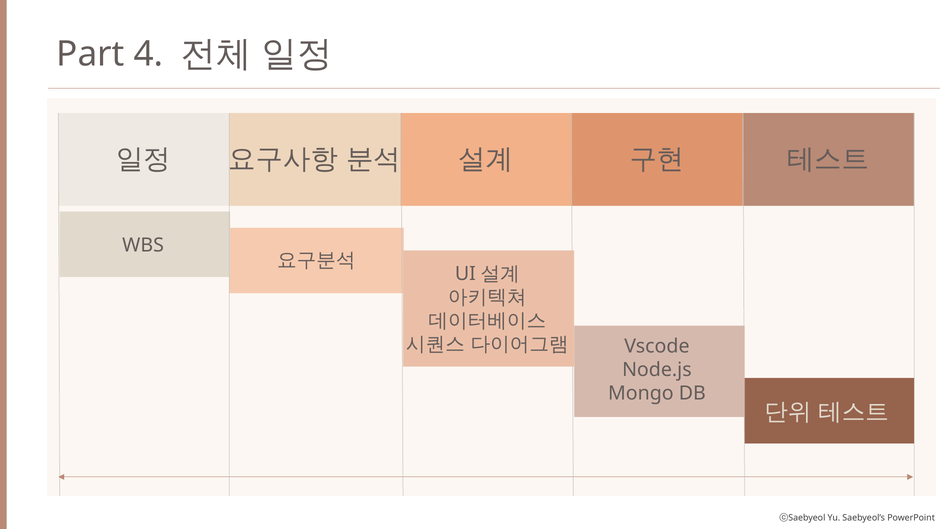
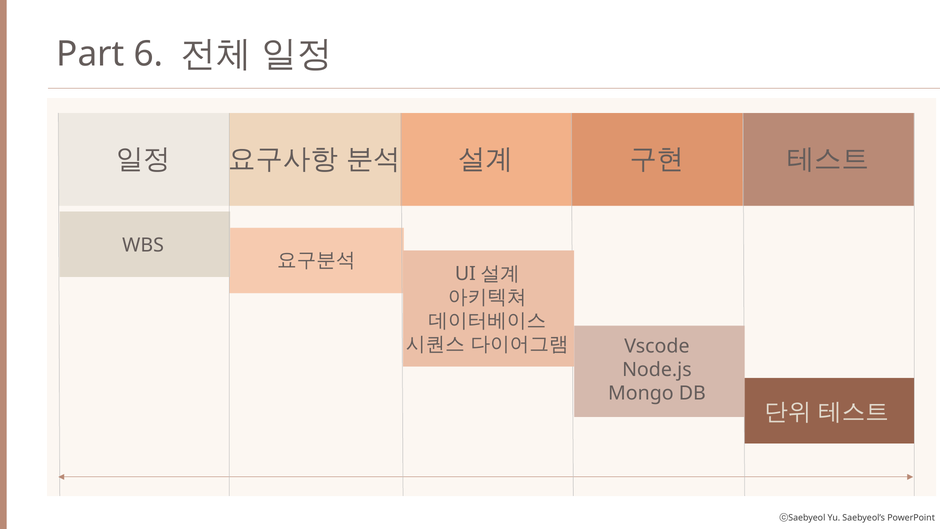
4: 4 -> 6
